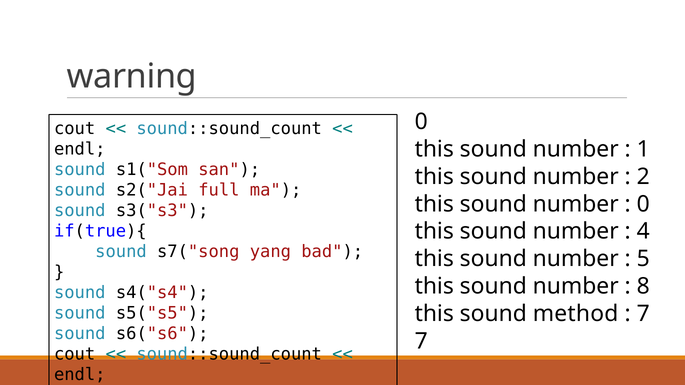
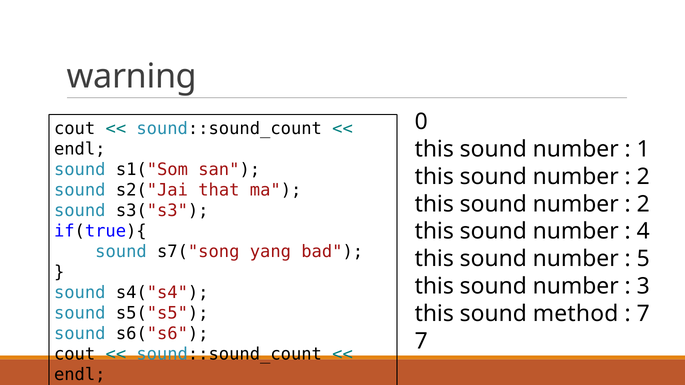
full: full -> that
0 at (643, 204): 0 -> 2
8: 8 -> 3
